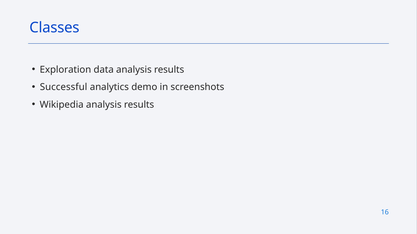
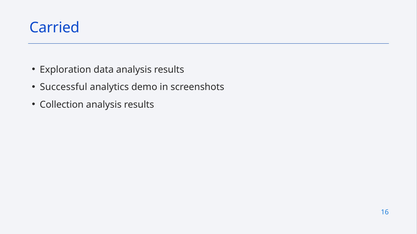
Classes: Classes -> Carried
Wikipedia: Wikipedia -> Collection
